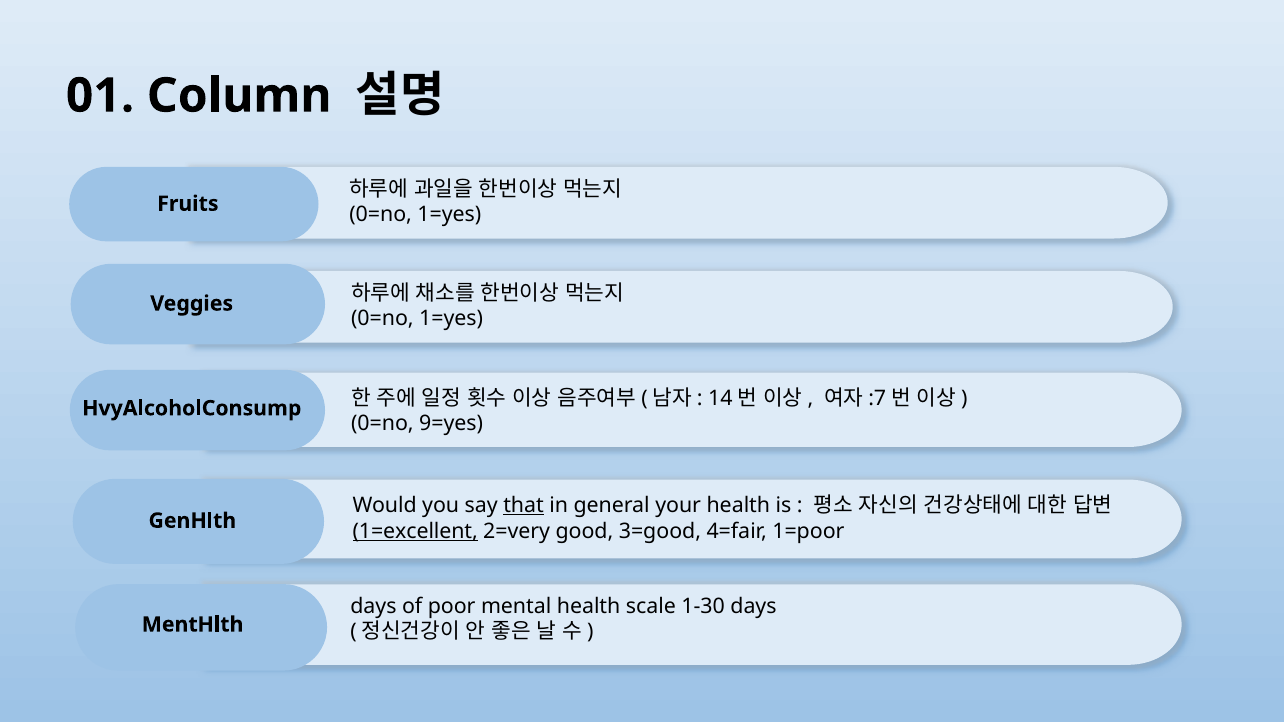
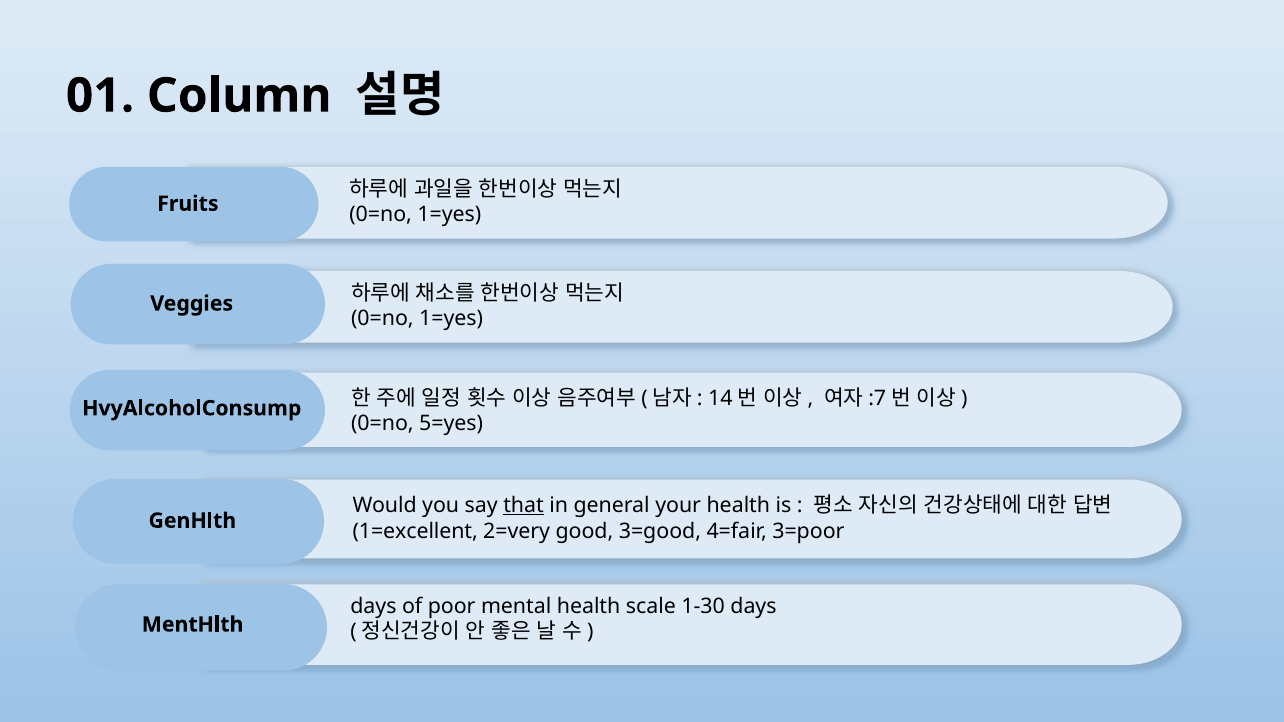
9=yes: 9=yes -> 5=yes
1=excellent underline: present -> none
1=poor: 1=poor -> 3=poor
